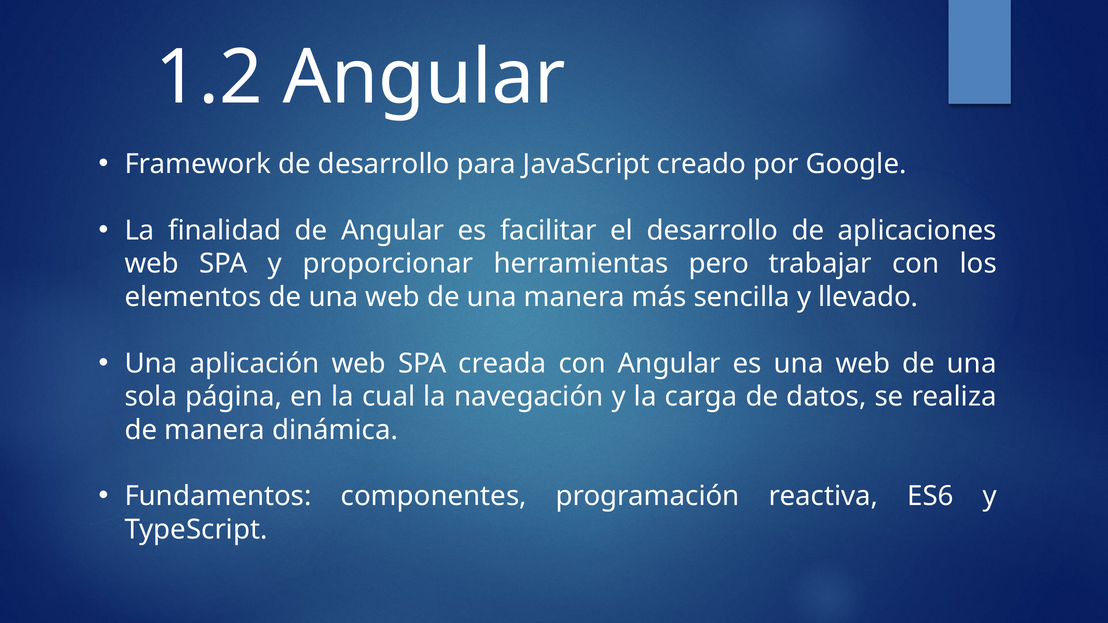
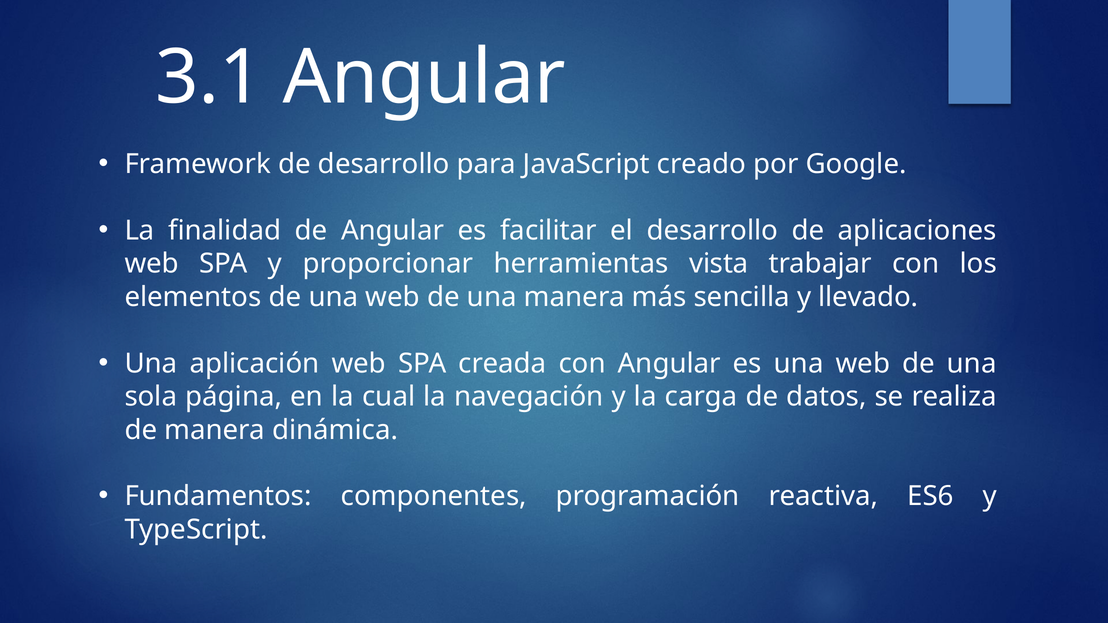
1.2: 1.2 -> 3.1
pero: pero -> vista
